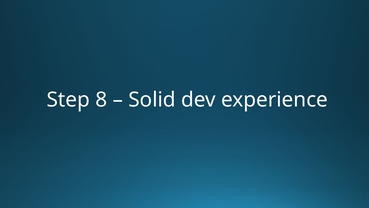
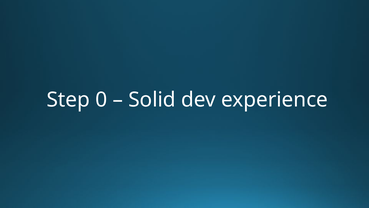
8: 8 -> 0
